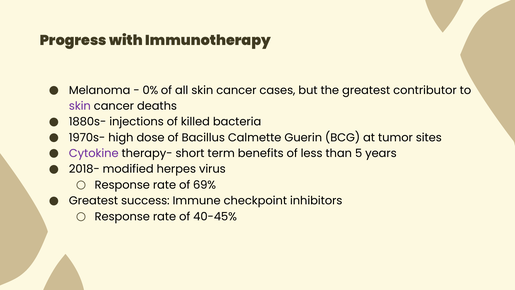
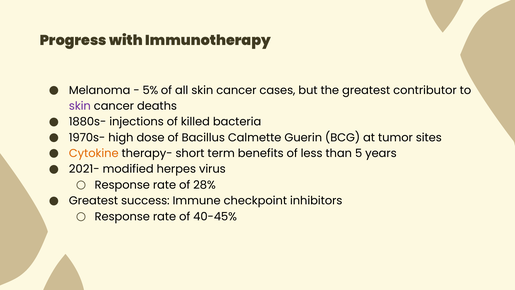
0%: 0% -> 5%
Cytokine colour: purple -> orange
2018-: 2018- -> 2021-
69%: 69% -> 28%
